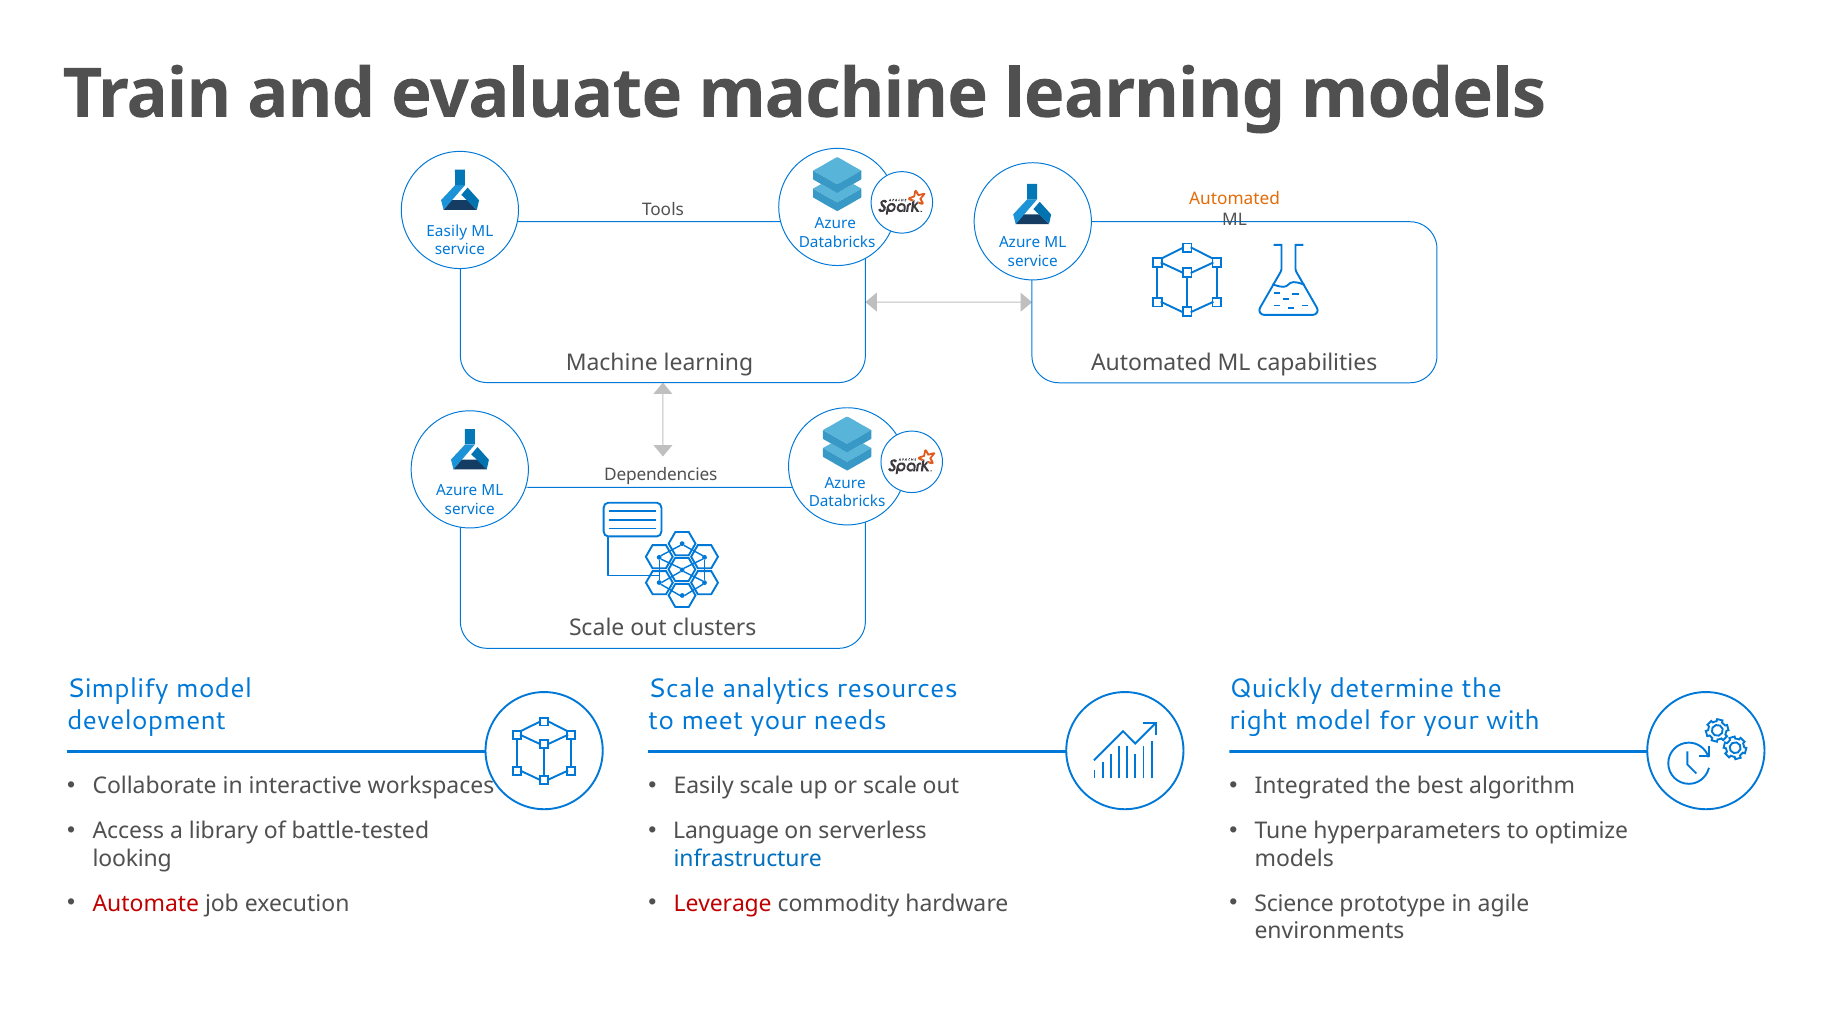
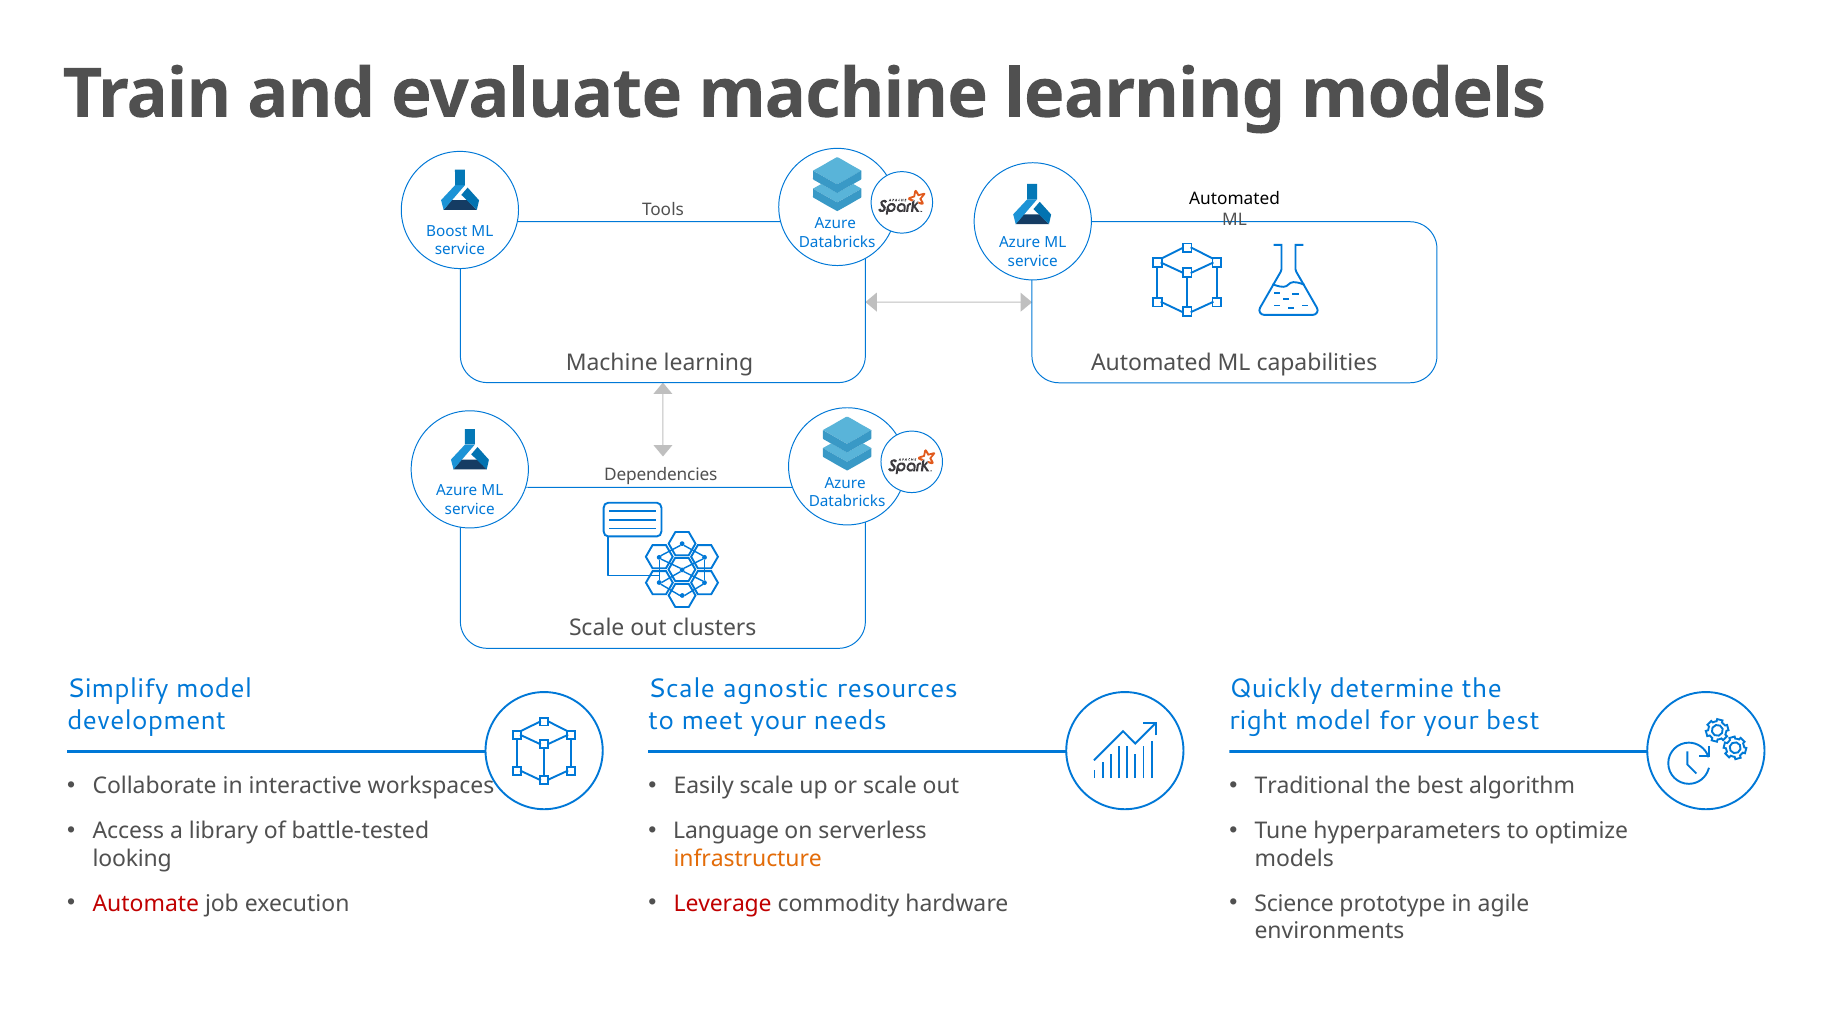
Automated at (1235, 199) colour: orange -> black
Easily at (447, 232): Easily -> Boost
analytics: analytics -> agnostic
your with: with -> best
Integrated: Integrated -> Traditional
infrastructure colour: blue -> orange
